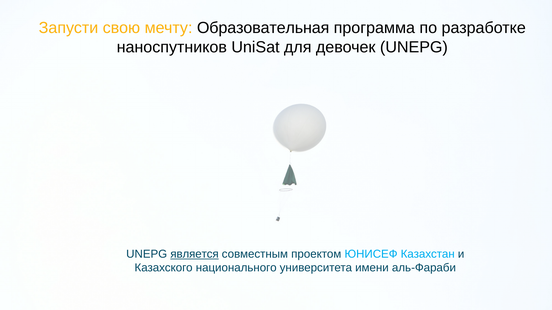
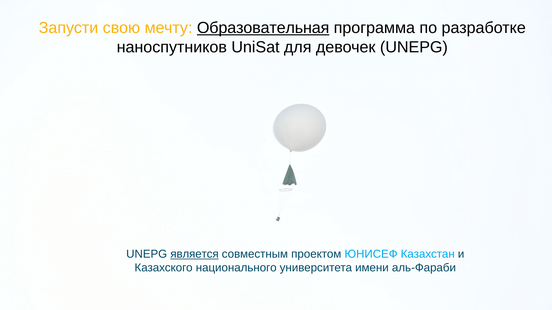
Образовательная underline: none -> present
